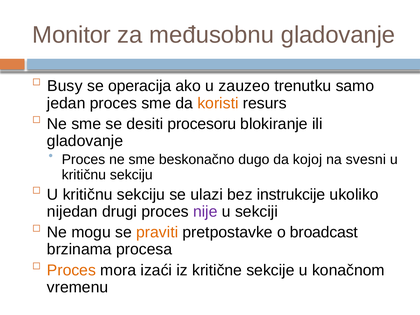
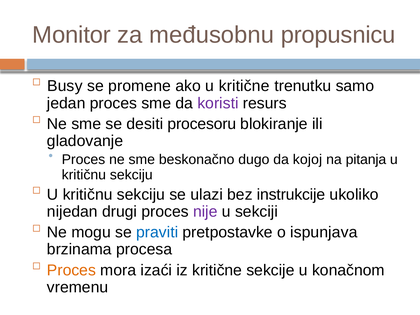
međusobnu gladovanje: gladovanje -> propusnicu
operacija: operacija -> promene
u zauzeo: zauzeo -> kritične
koristi colour: orange -> purple
svesni: svesni -> pitanja
praviti colour: orange -> blue
broadcast: broadcast -> ispunjava
